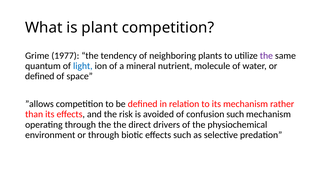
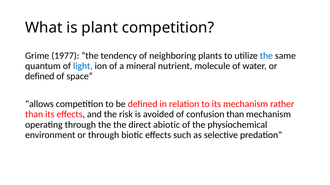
the at (266, 56) colour: purple -> blue
confusion such: such -> than
drivers: drivers -> abiotic
